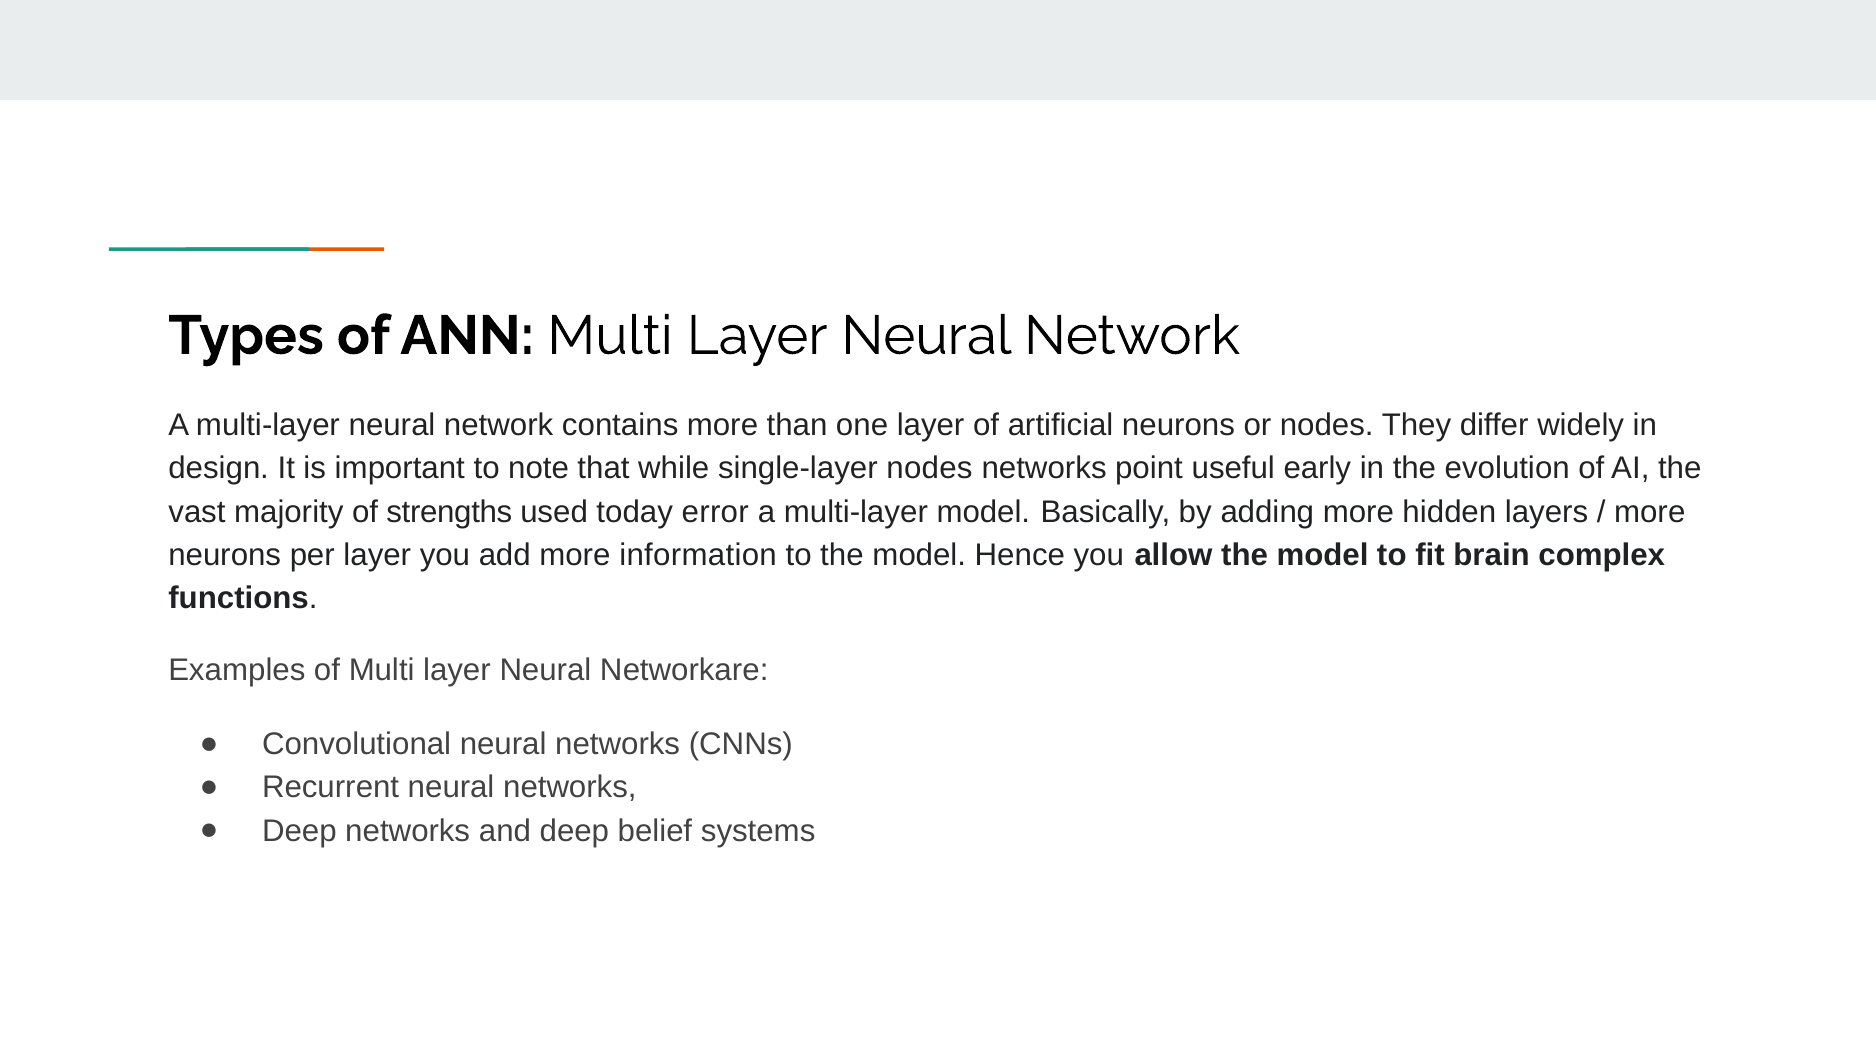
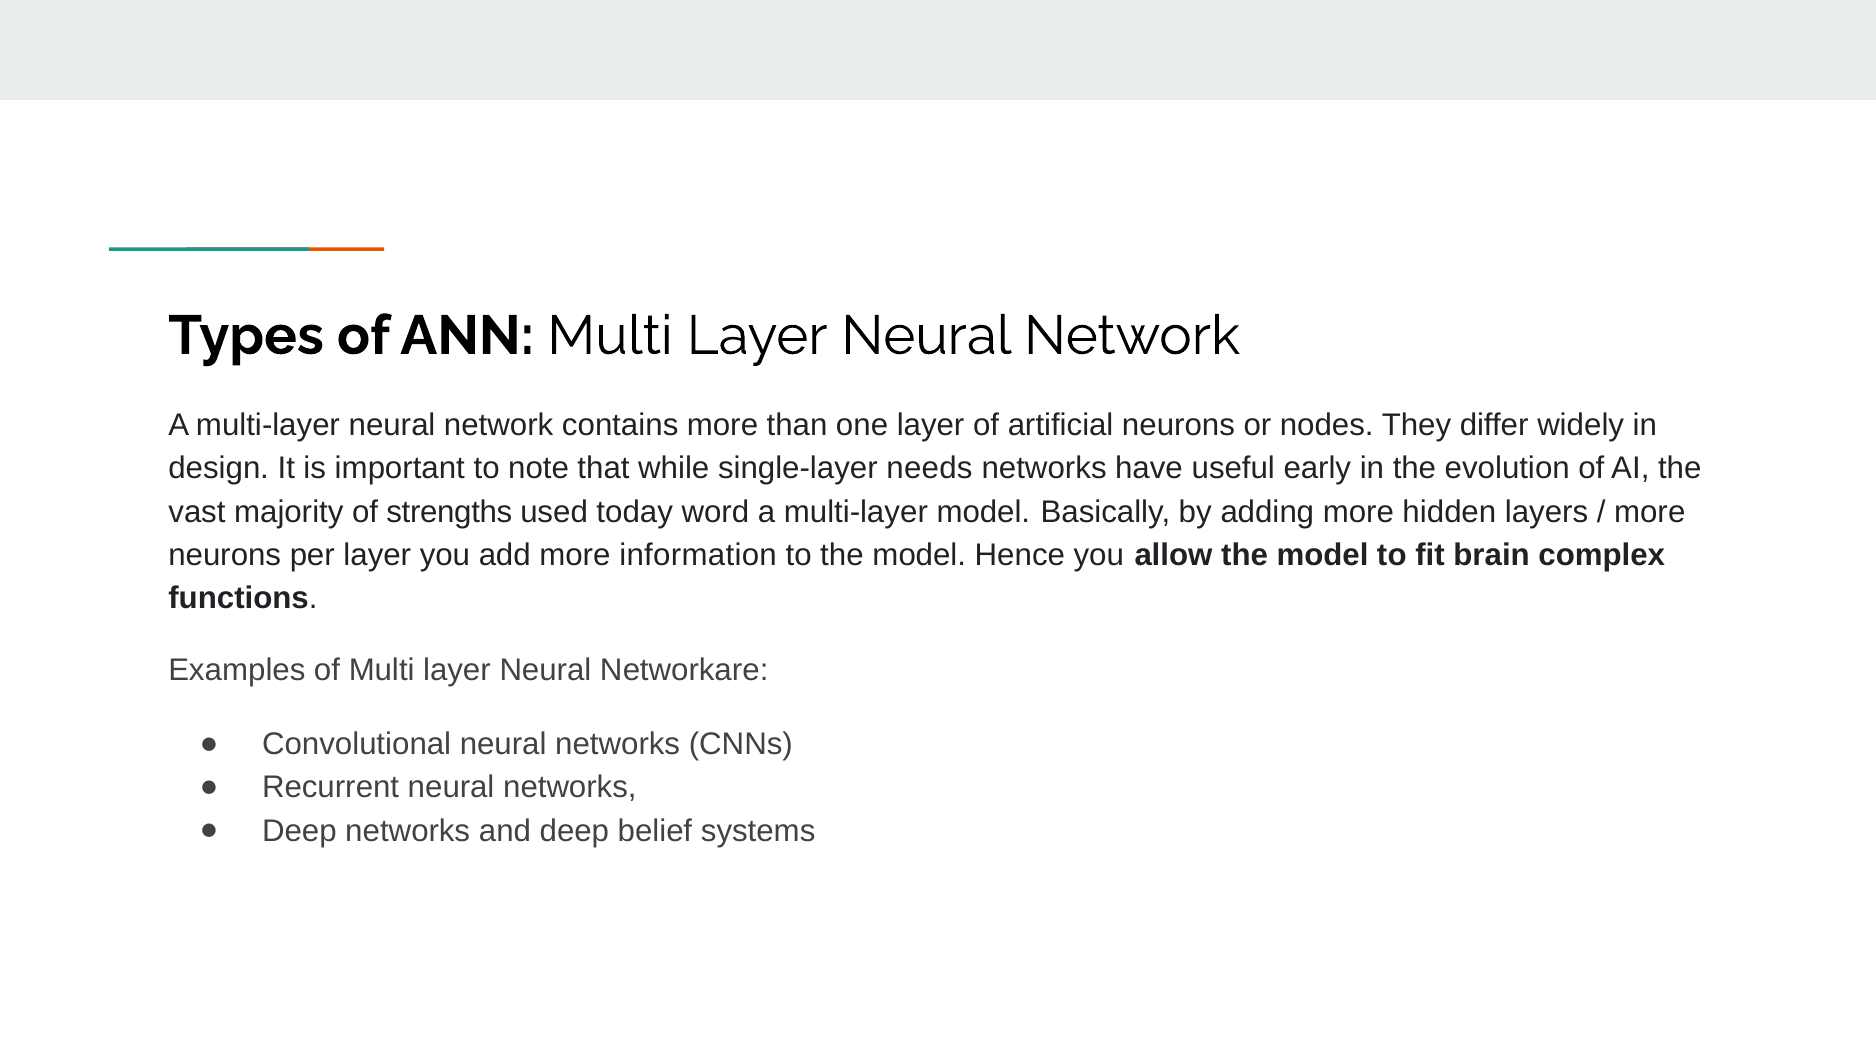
single-layer nodes: nodes -> needs
point: point -> have
error: error -> word
